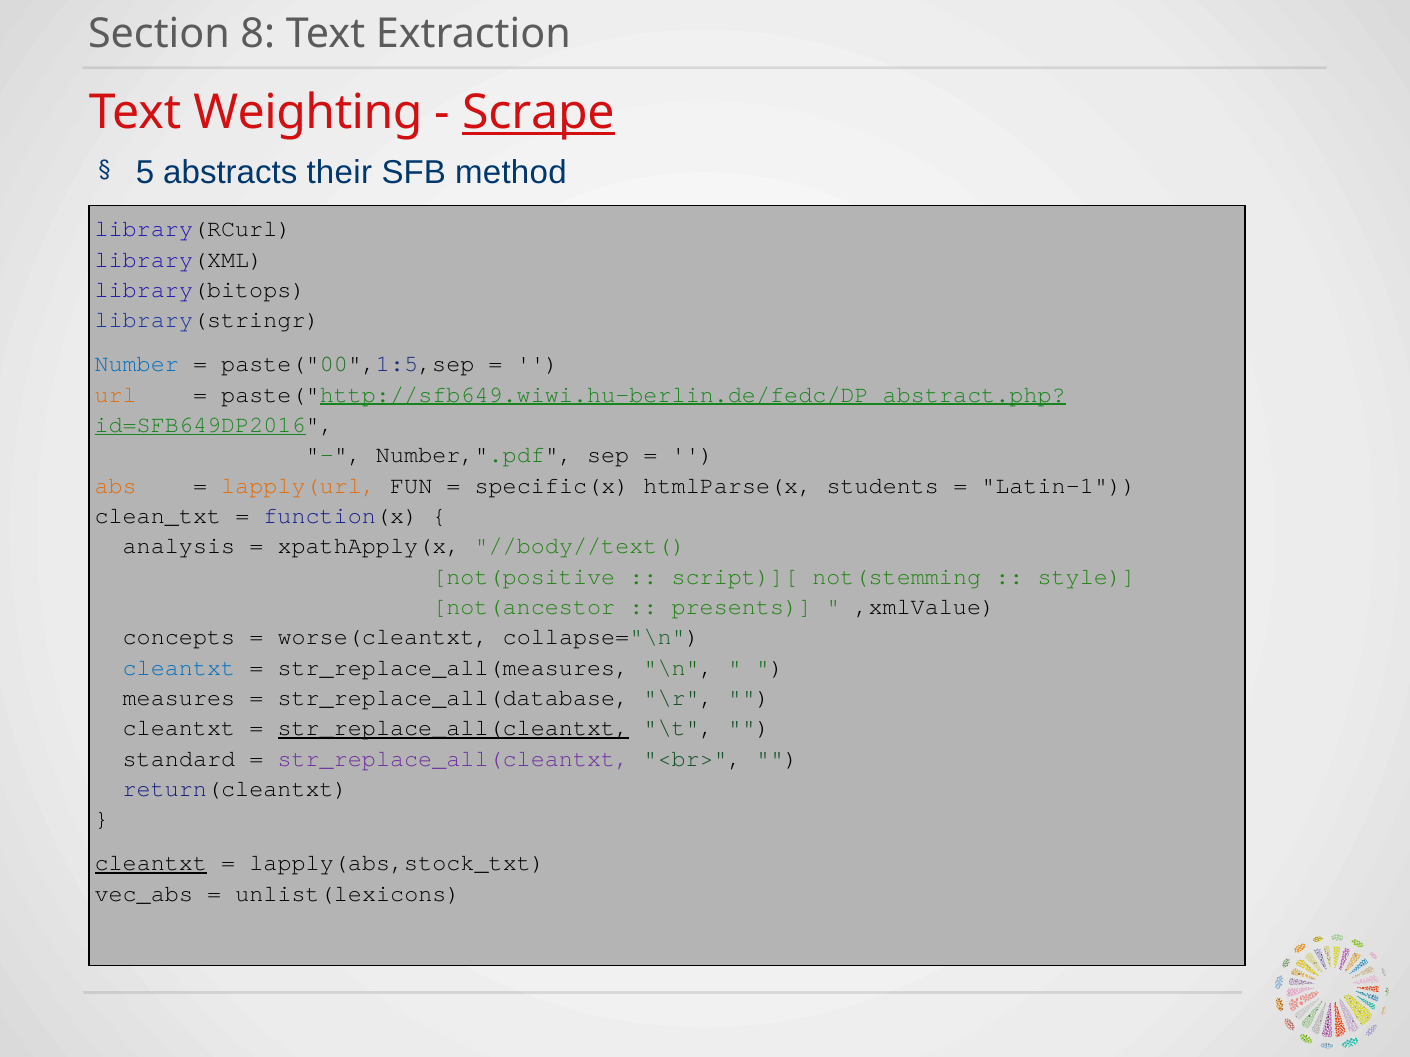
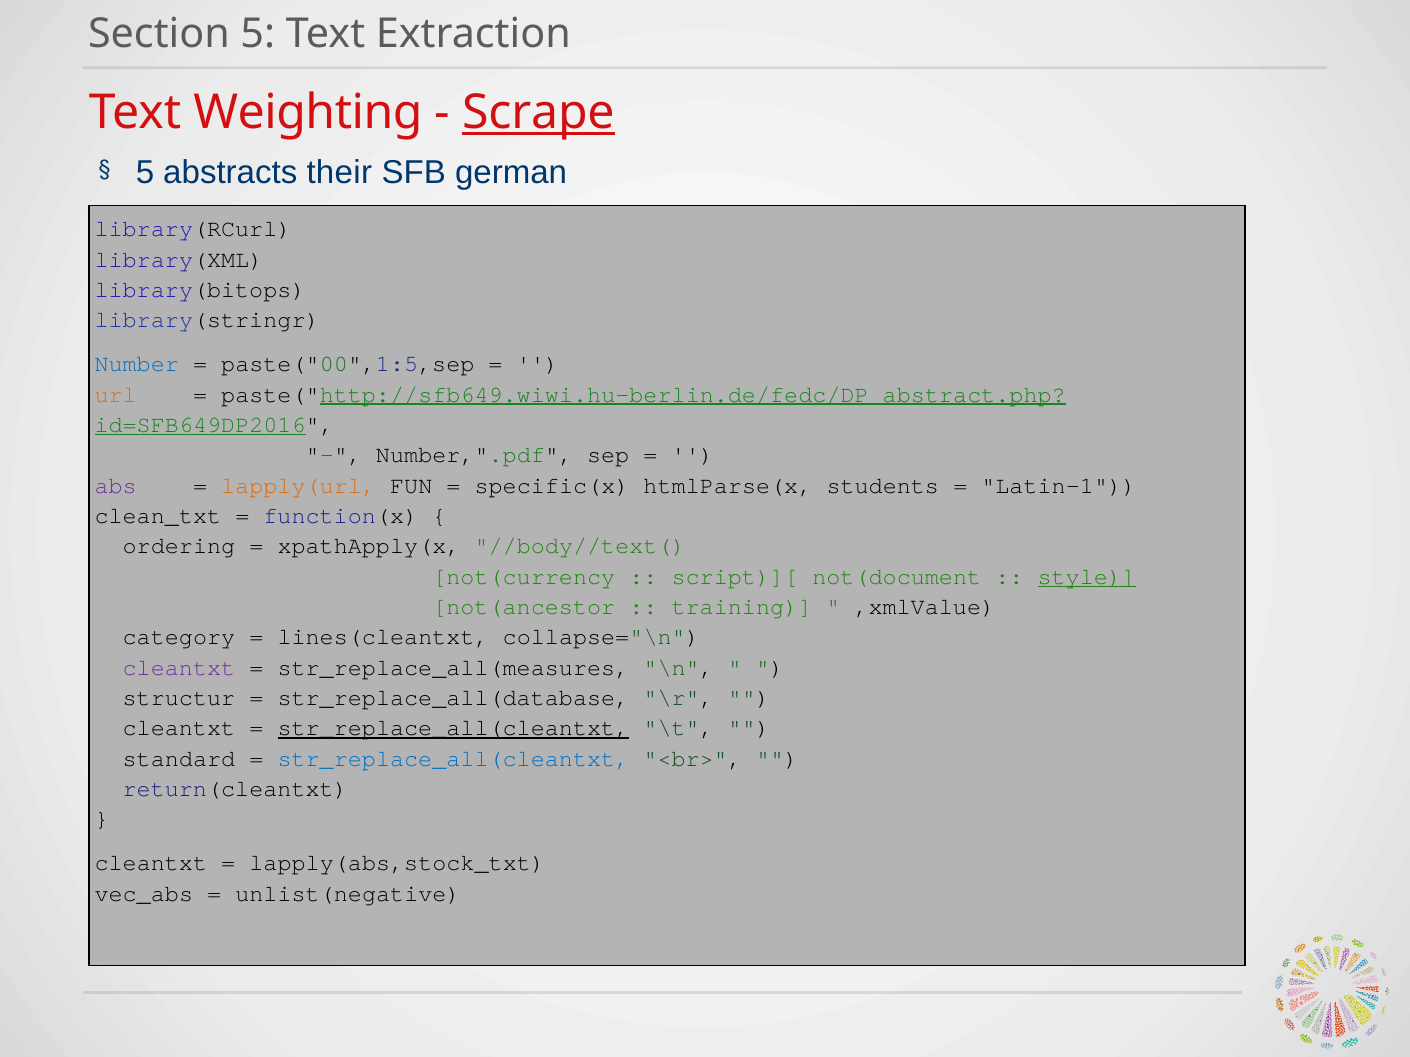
Section 8: 8 -> 5
method: method -> german
abs colour: orange -> purple
analysis: analysis -> ordering
not(positive: not(positive -> not(currency
not(stemming: not(stemming -> not(document
style underline: none -> present
presents: presents -> training
concepts: concepts -> category
worse(cleantxt: worse(cleantxt -> lines(cleantxt
cleantxt at (179, 668) colour: blue -> purple
measures: measures -> structur
str_replace_all(cleantxt at (453, 759) colour: purple -> blue
cleantxt at (151, 864) underline: present -> none
unlist(lexicons: unlist(lexicons -> unlist(negative
